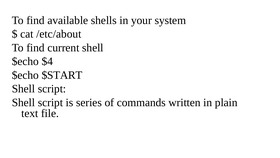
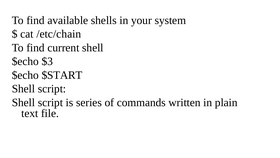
/etc/about: /etc/about -> /etc/chain
$4: $4 -> $3
